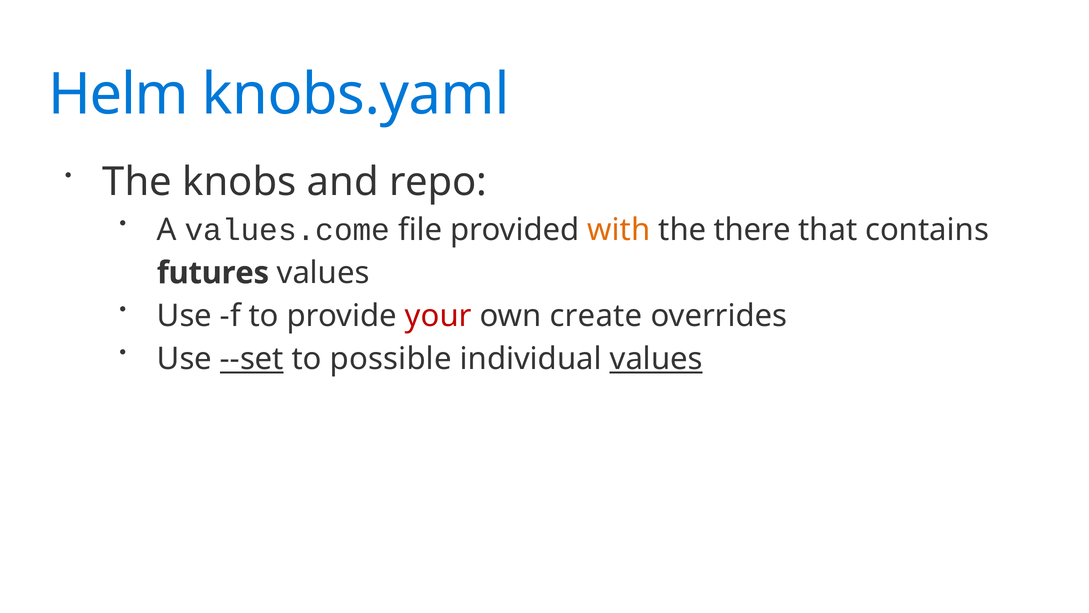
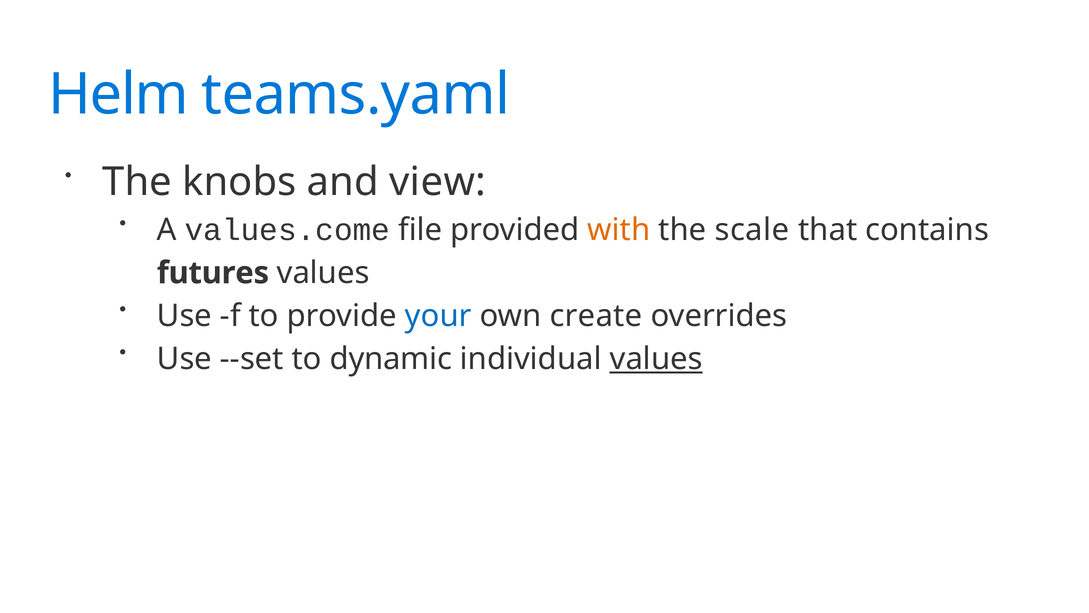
knobs.yaml: knobs.yaml -> teams.yaml
repo: repo -> view
there: there -> scale
your colour: red -> blue
--set underline: present -> none
possible: possible -> dynamic
